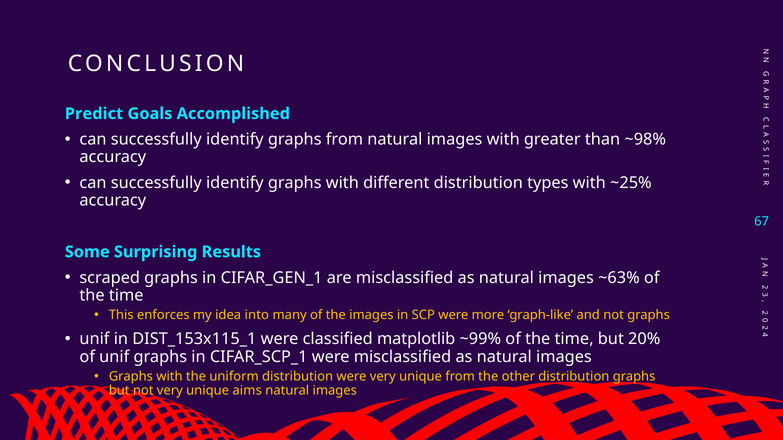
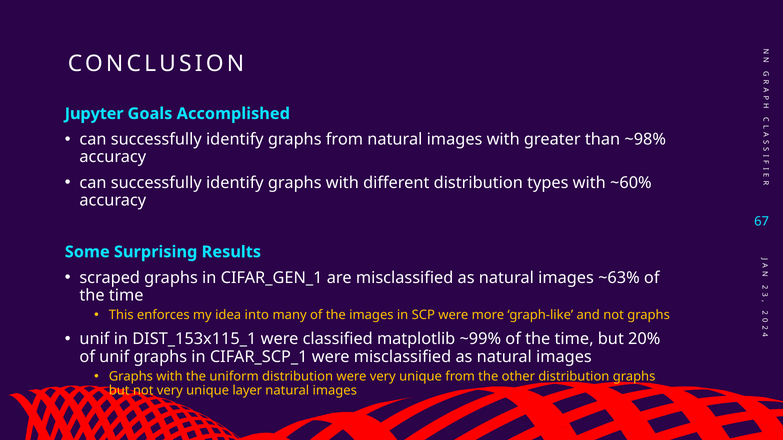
Predict: Predict -> Jupyter
~25%: ~25% -> ~60%
aims: aims -> layer
